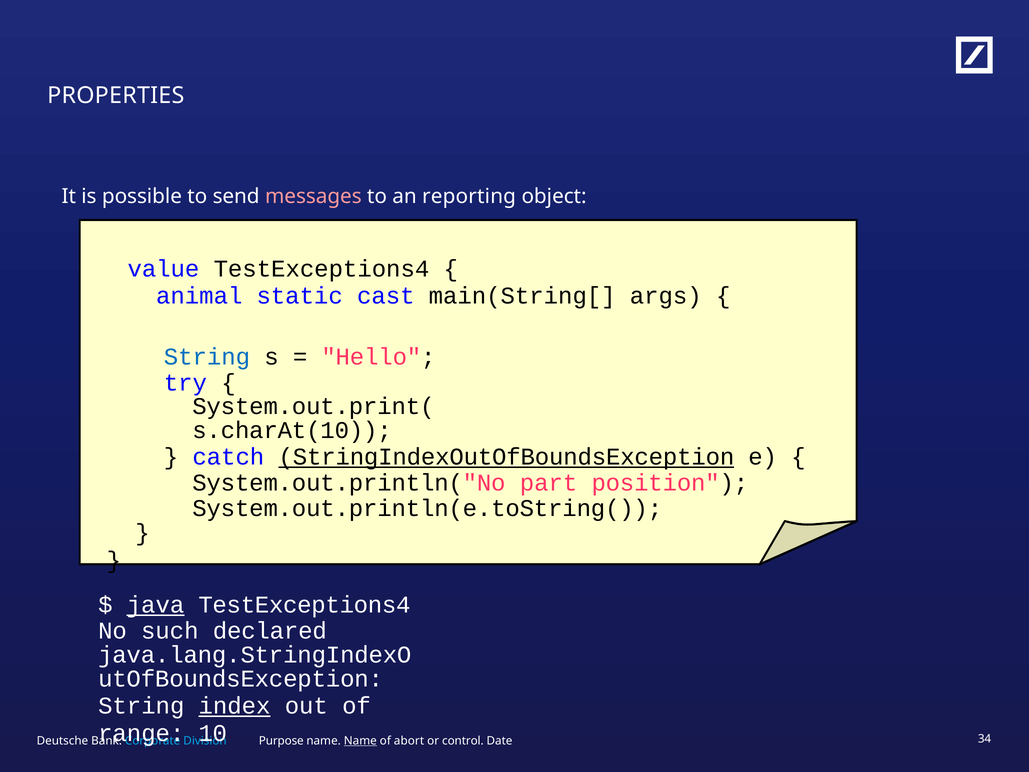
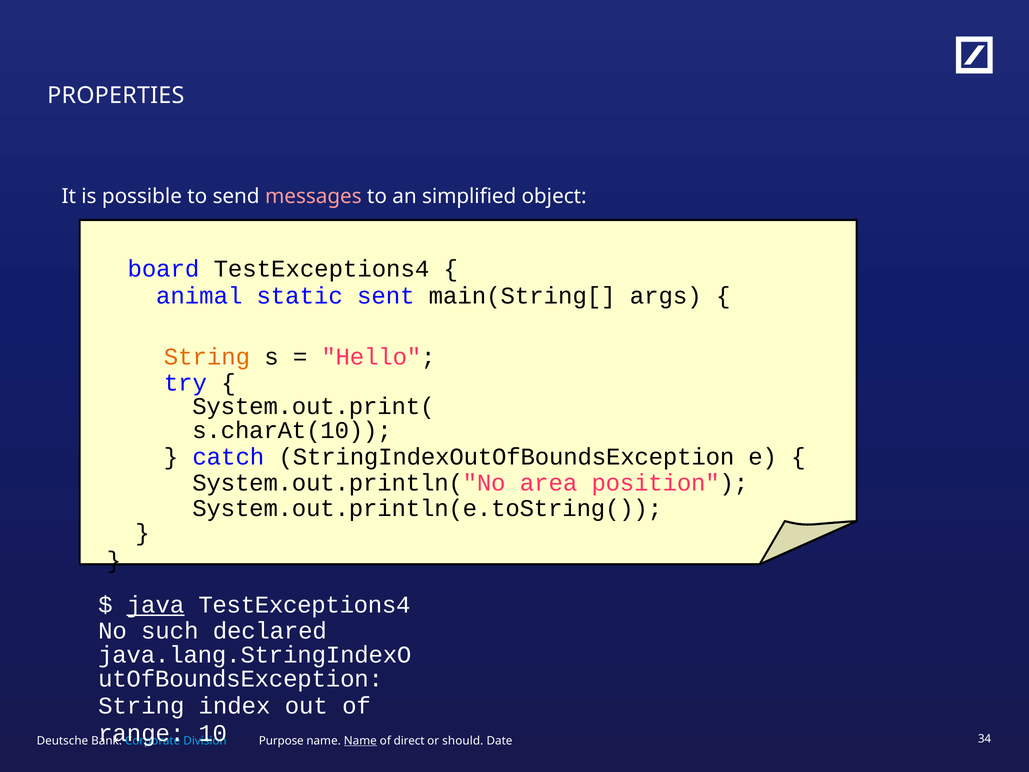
reporting: reporting -> simplified
value: value -> board
cast: cast -> sent
String at (207, 357) colour: blue -> orange
StringIndexOutOfBoundsException underline: present -> none
part: part -> area
index underline: present -> none
abort: abort -> direct
control: control -> should
